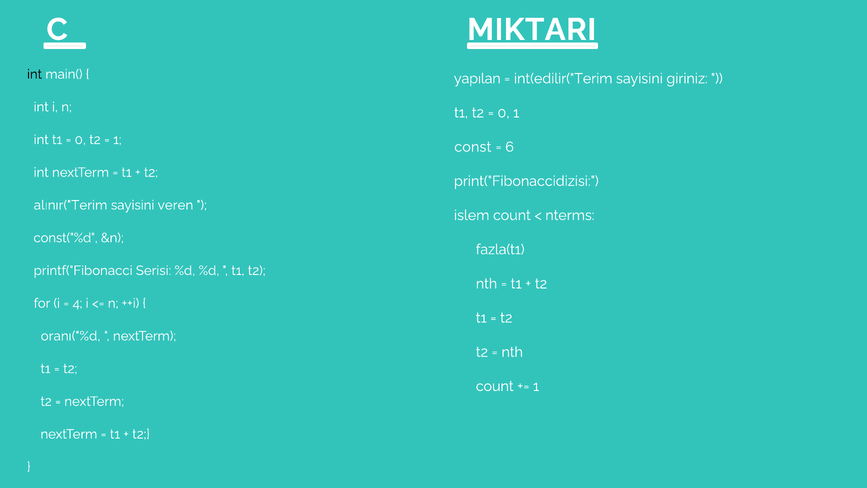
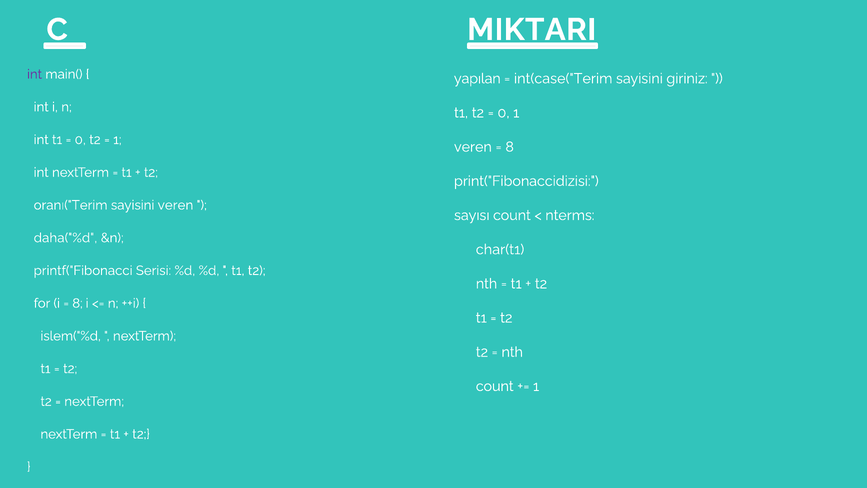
int at (35, 74) colour: black -> purple
int(edilir("Terim: int(edilir("Terim -> int(case("Terim
const at (473, 147): const -> veren
6 at (510, 147): 6 -> 8
alınır("Terim: alınır("Terim -> oranı("Terim
islem: islem -> sayısı
const("%d: const("%d -> daha("%d
fazla(t1: fazla(t1 -> char(t1
4 at (77, 303): 4 -> 8
oranı("%d: oranı("%d -> islem("%d
